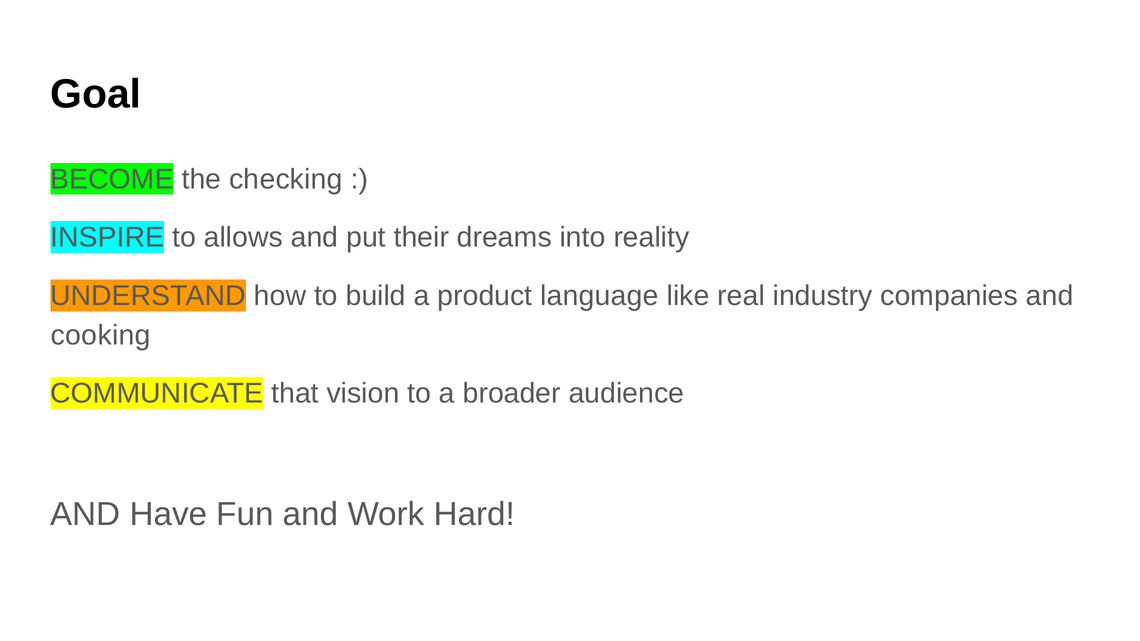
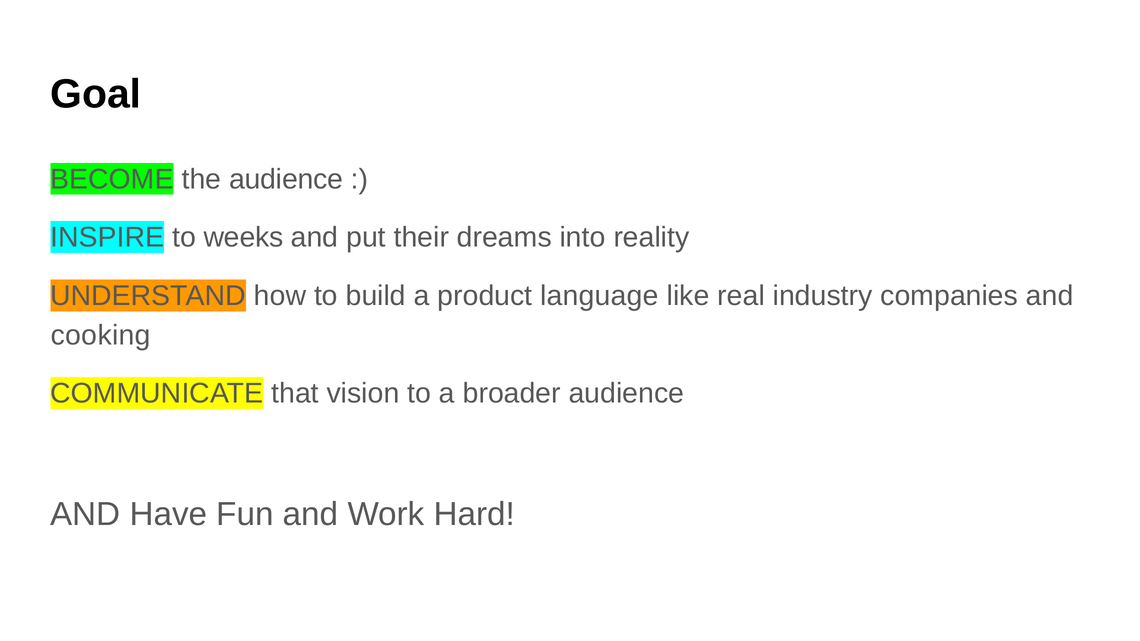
the checking: checking -> audience
allows: allows -> weeks
